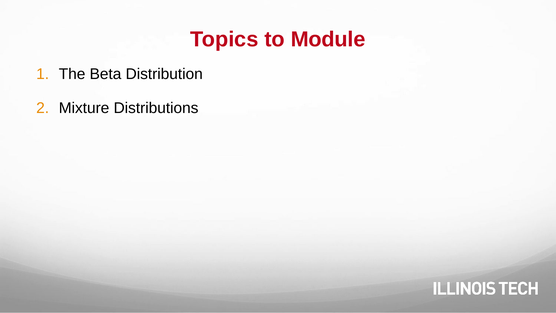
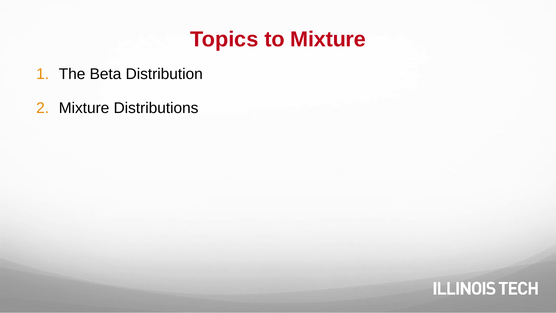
to Module: Module -> Mixture
